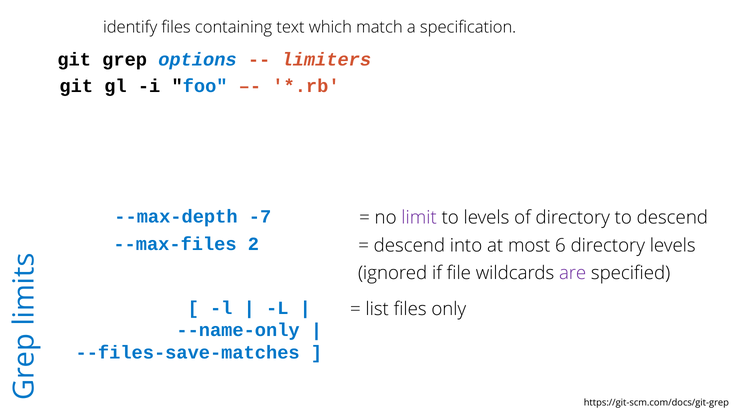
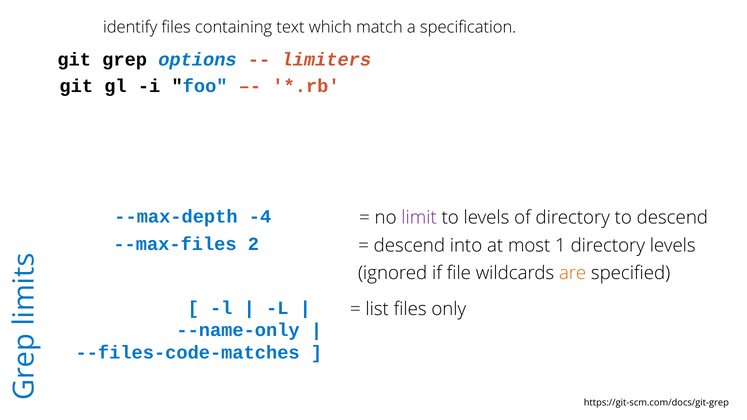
-7: -7 -> -4
6: 6 -> 1
are colour: purple -> orange
--files-save-matches: --files-save-matches -> --files-code-matches
